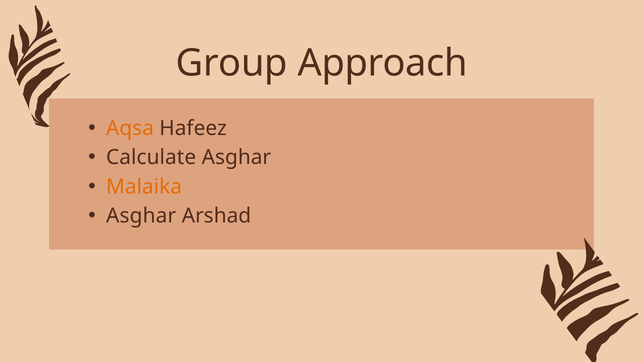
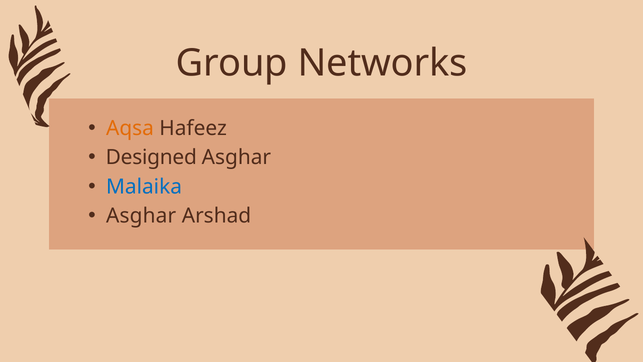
Approach: Approach -> Networks
Calculate: Calculate -> Designed
Malaika colour: orange -> blue
